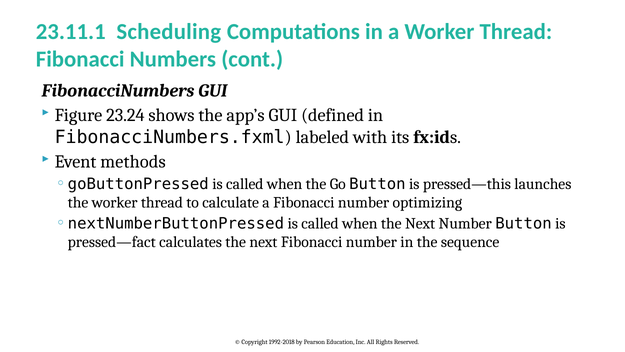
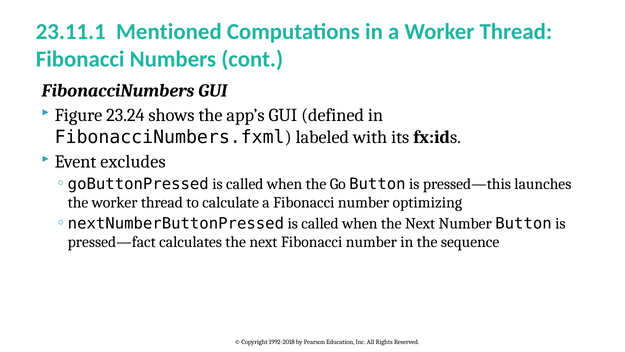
Scheduling: Scheduling -> Mentioned
methods: methods -> excludes
